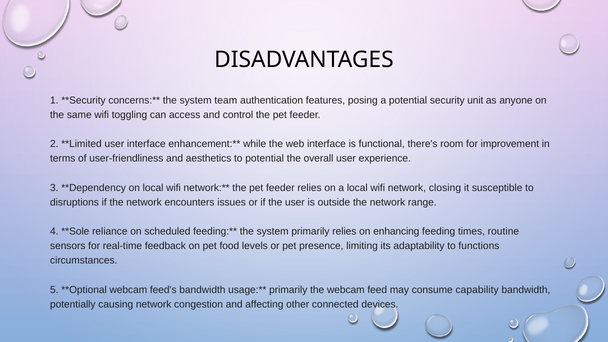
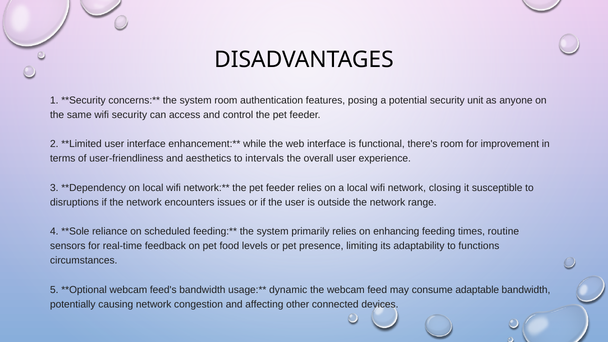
system team: team -> room
wifi toggling: toggling -> security
to potential: potential -> intervals
primarily at (288, 290): primarily -> dynamic
capability: capability -> adaptable
